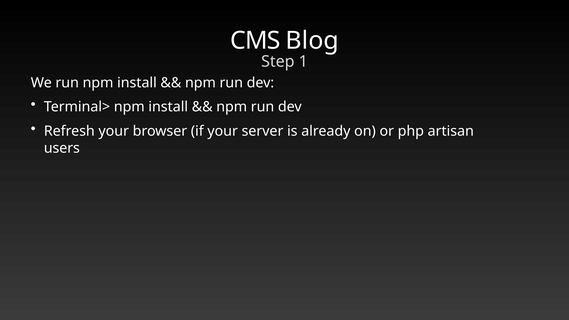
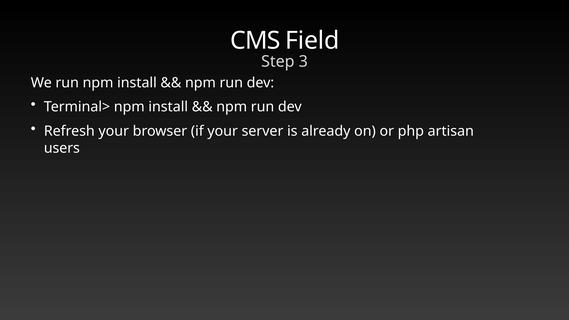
Blog: Blog -> Field
1: 1 -> 3
